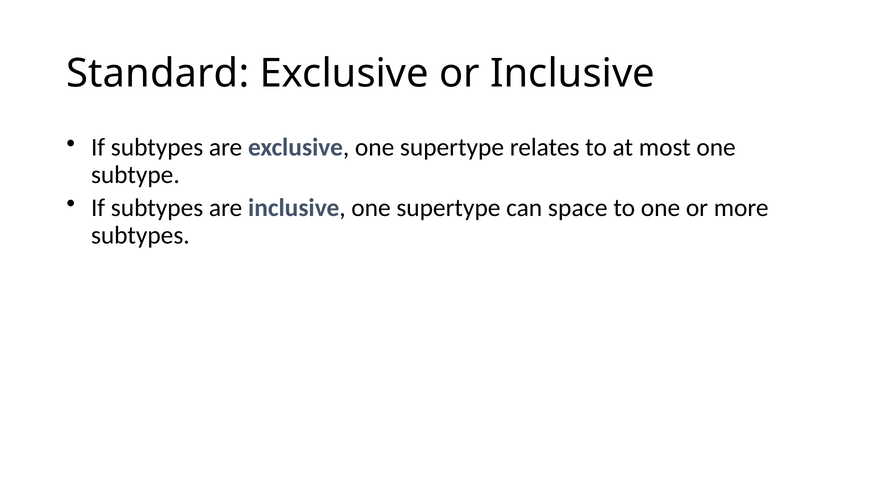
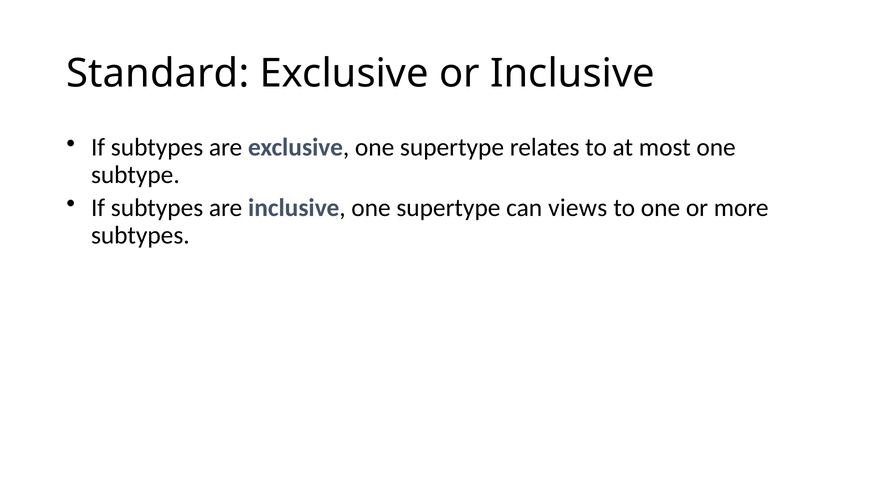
space: space -> views
